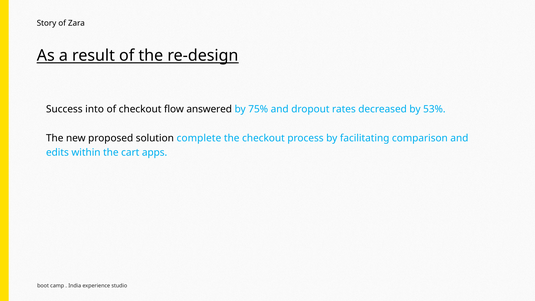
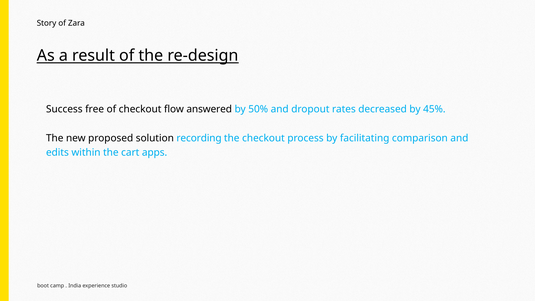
into: into -> free
75%: 75% -> 50%
53%: 53% -> 45%
complete: complete -> recording
